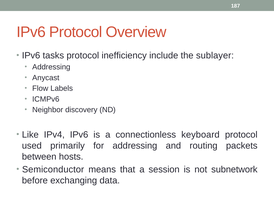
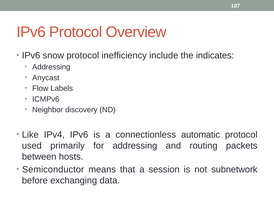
tasks: tasks -> snow
sublayer: sublayer -> indicates
keyboard: keyboard -> automatic
